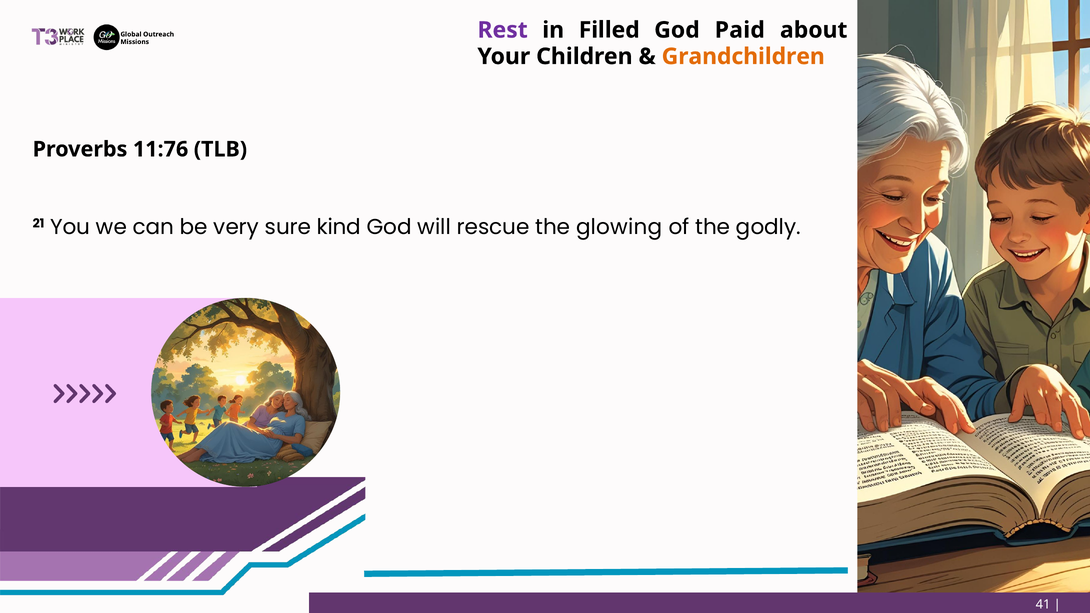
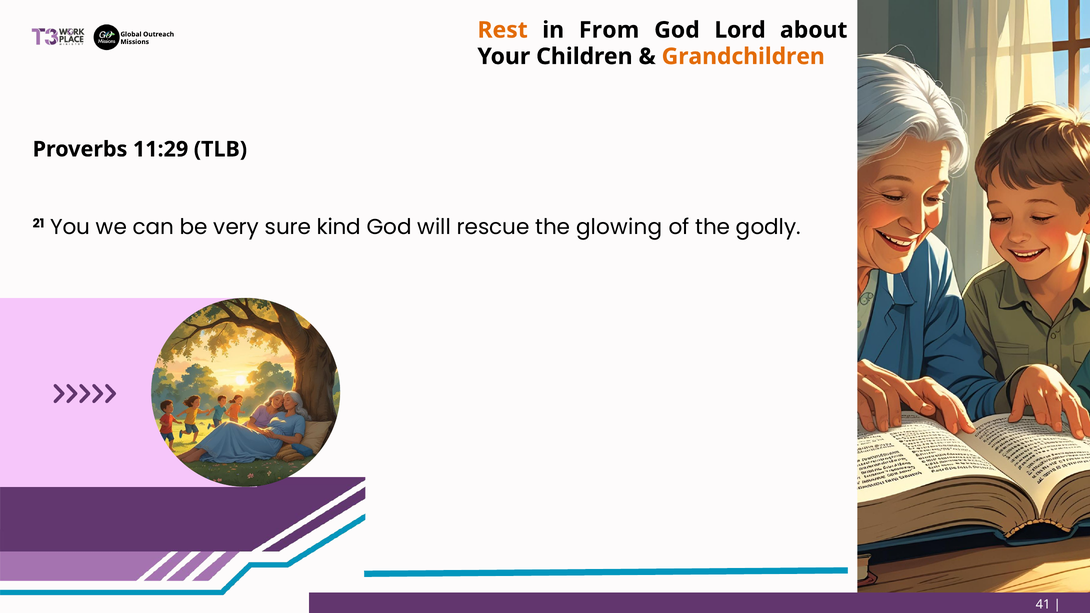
Rest colour: purple -> orange
Filled: Filled -> From
Paid: Paid -> Lord
11:76: 11:76 -> 11:29
